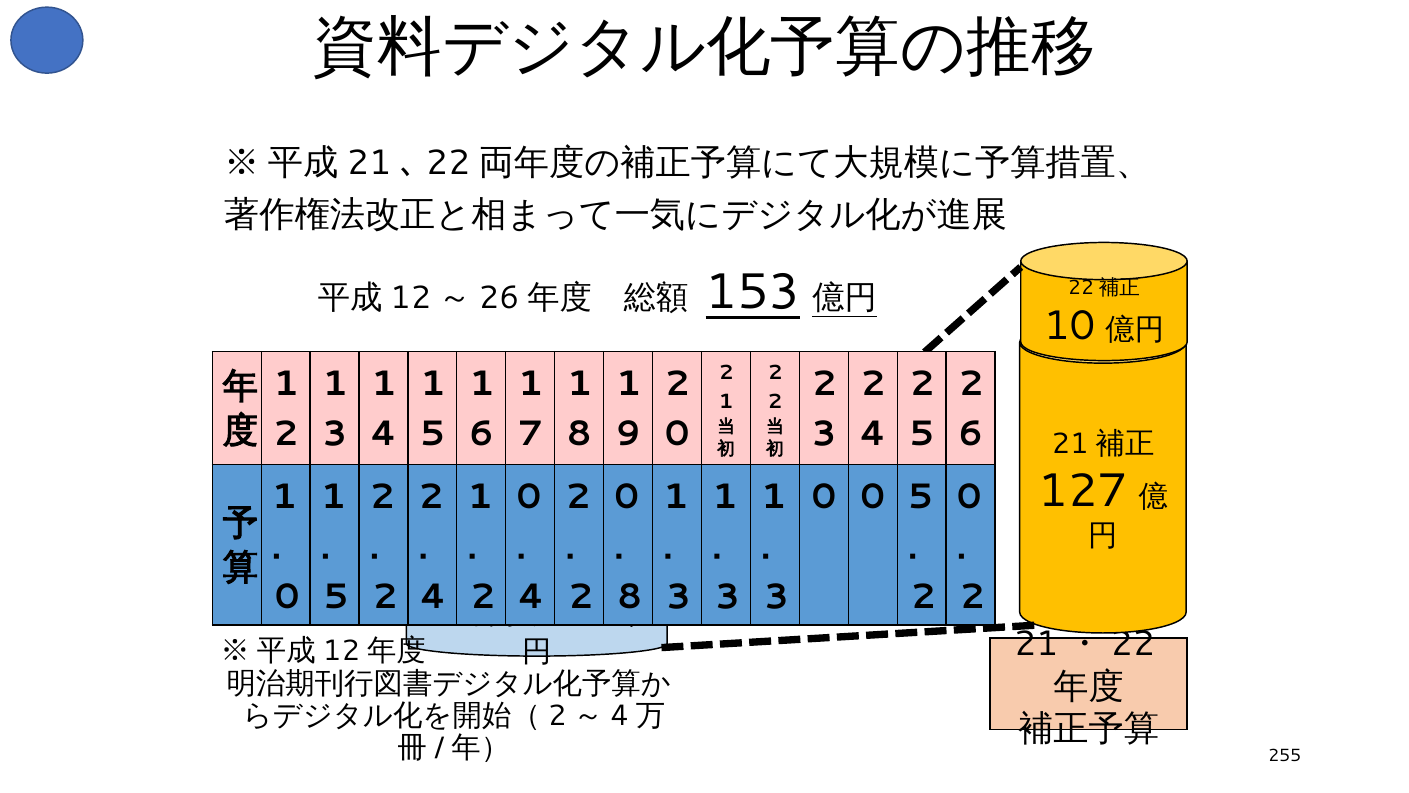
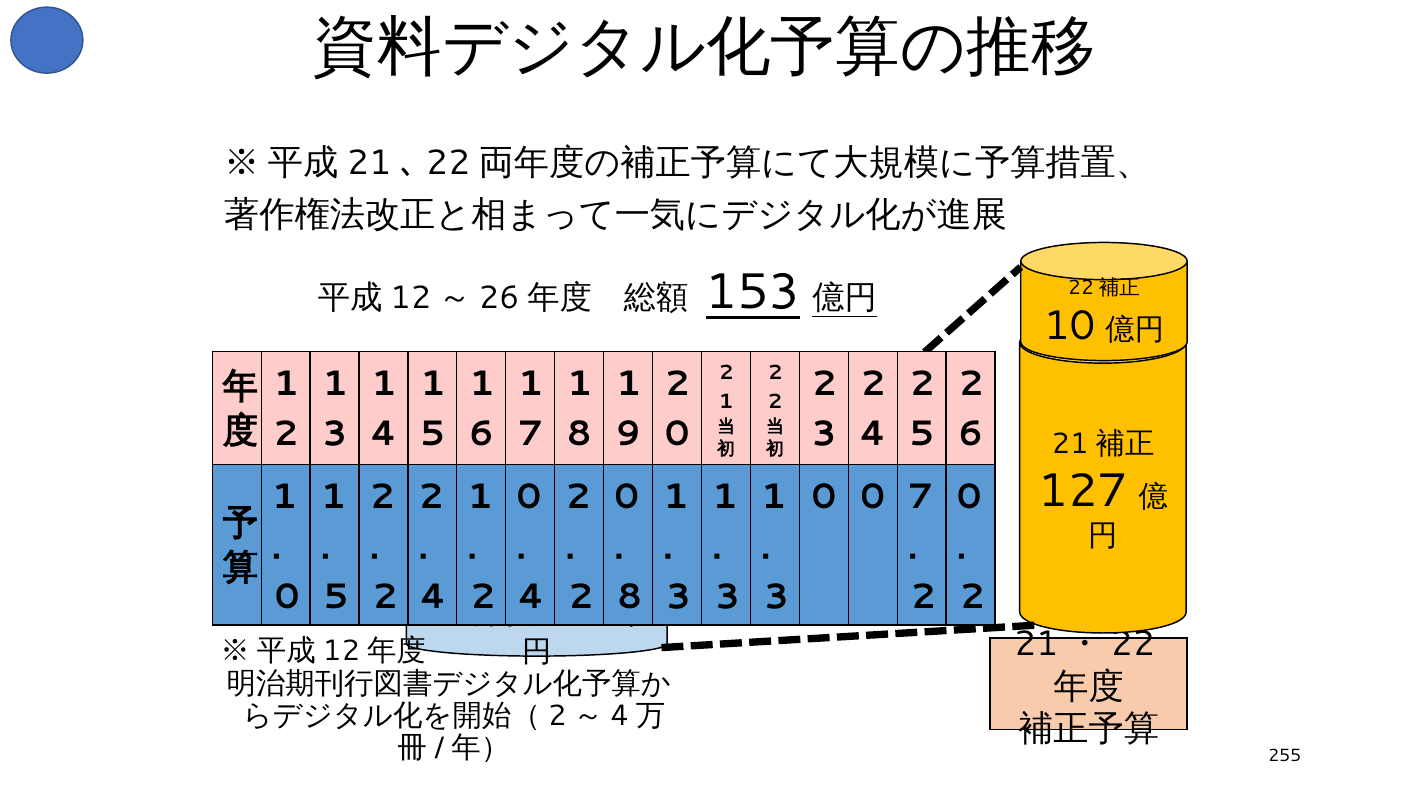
0 5: 5 -> 7
